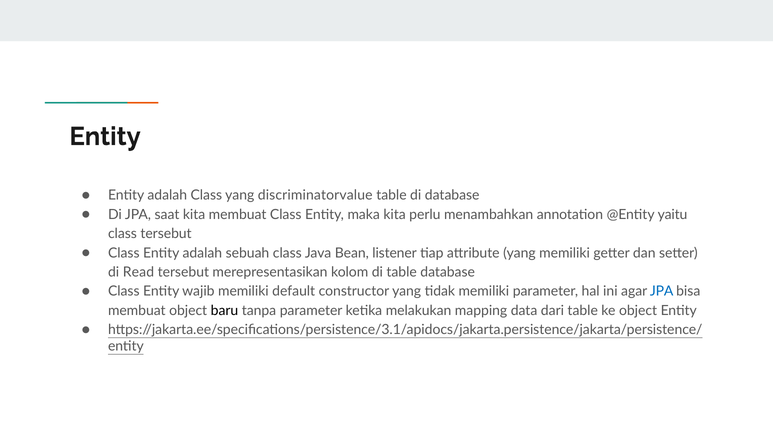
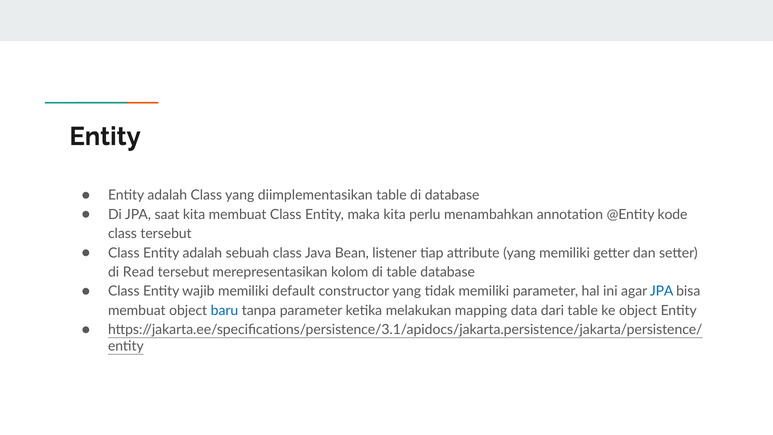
discriminatorvalue: discriminatorvalue -> diimplementasikan
yaitu: yaitu -> kode
baru colour: black -> blue
